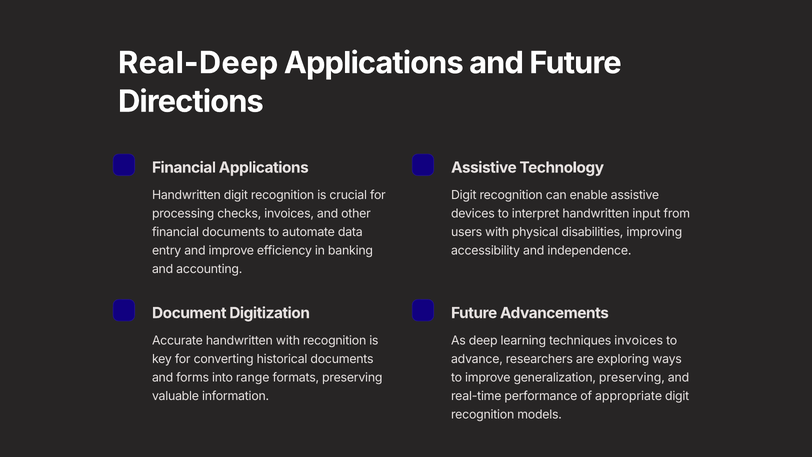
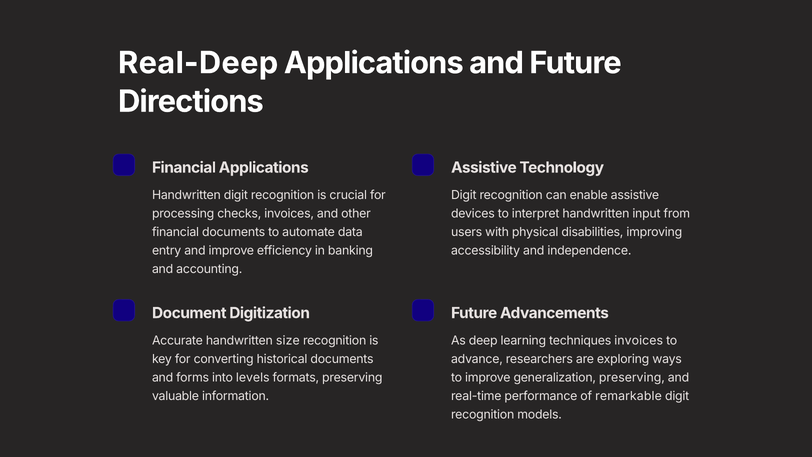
handwritten with: with -> size
range: range -> levels
appropriate: appropriate -> remarkable
